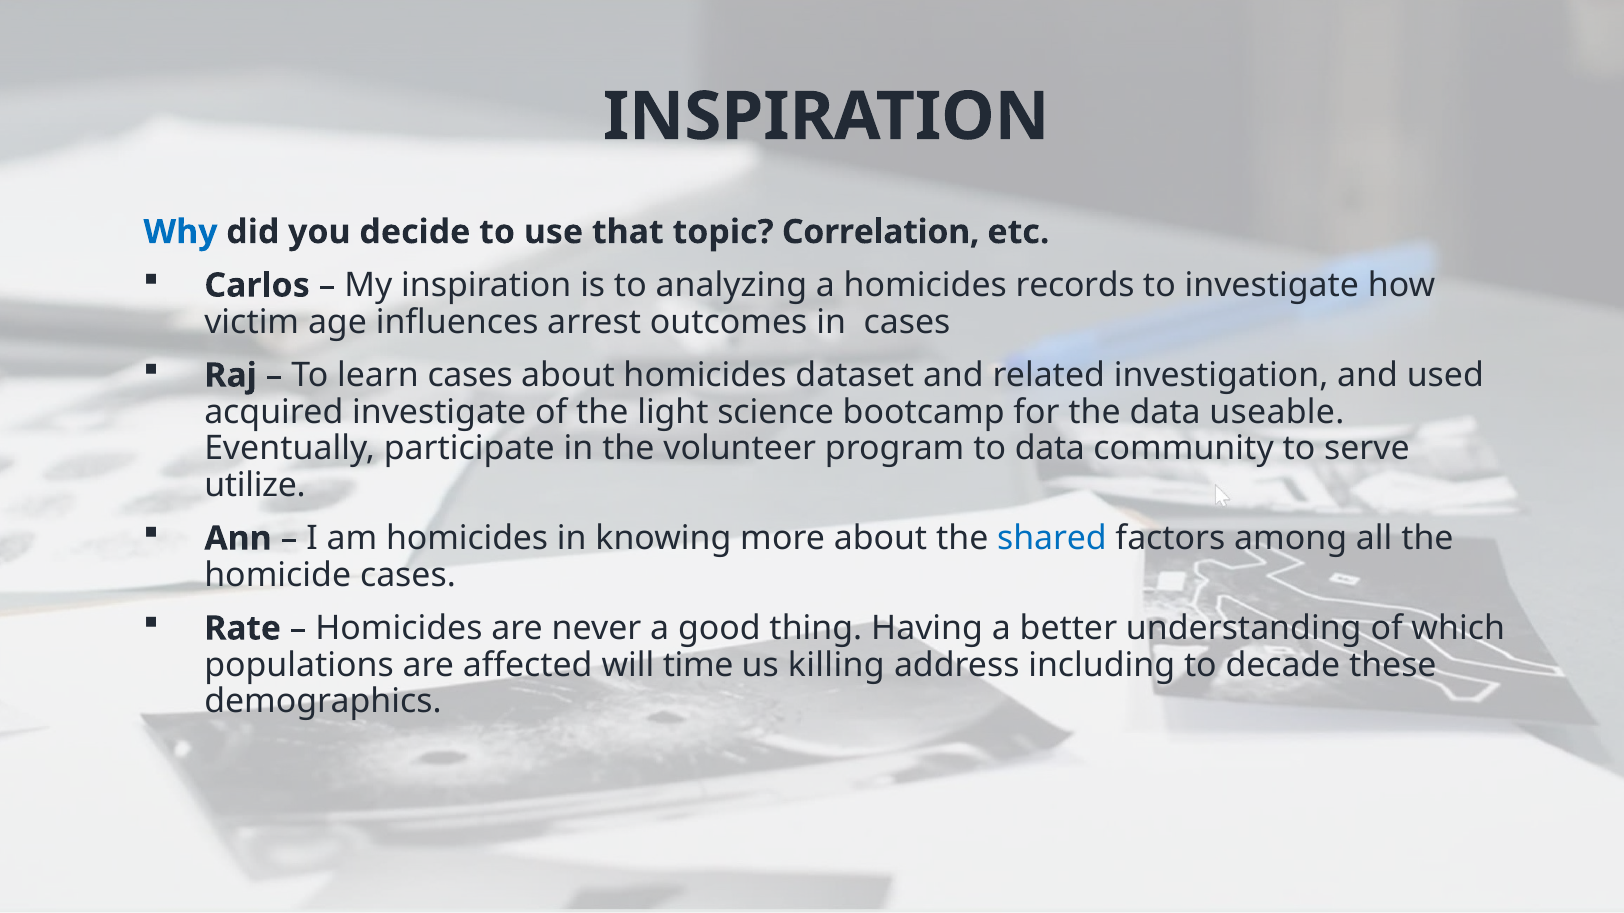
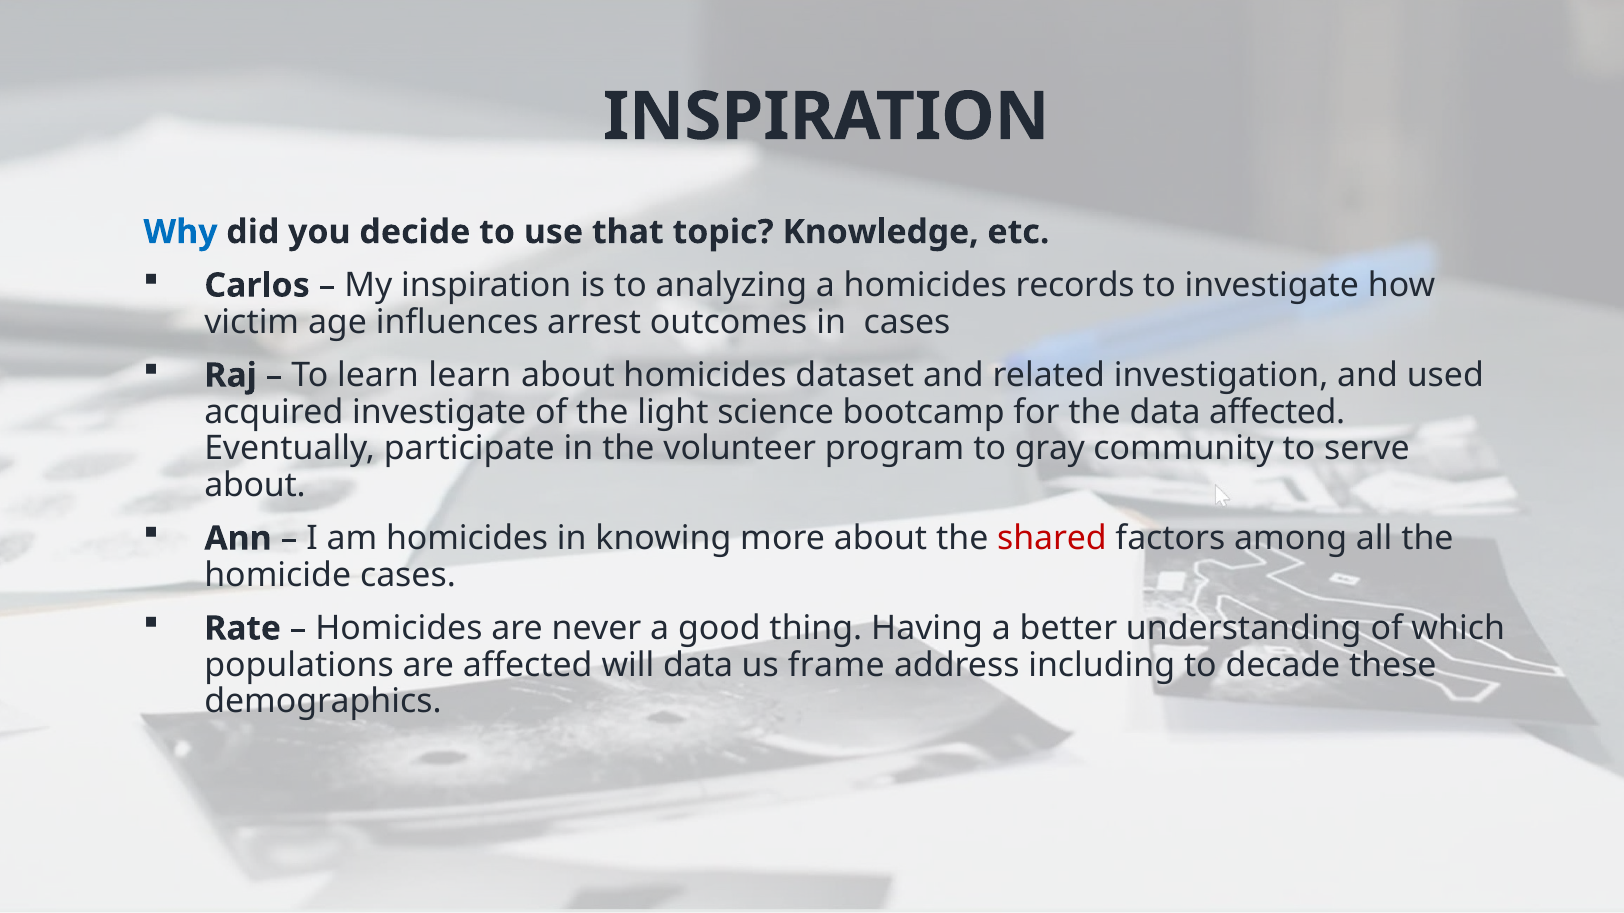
Correlation: Correlation -> Knowledge
learn cases: cases -> learn
data useable: useable -> affected
to data: data -> gray
utilize at (255, 485): utilize -> about
shared colour: blue -> red
will time: time -> data
killing: killing -> frame
